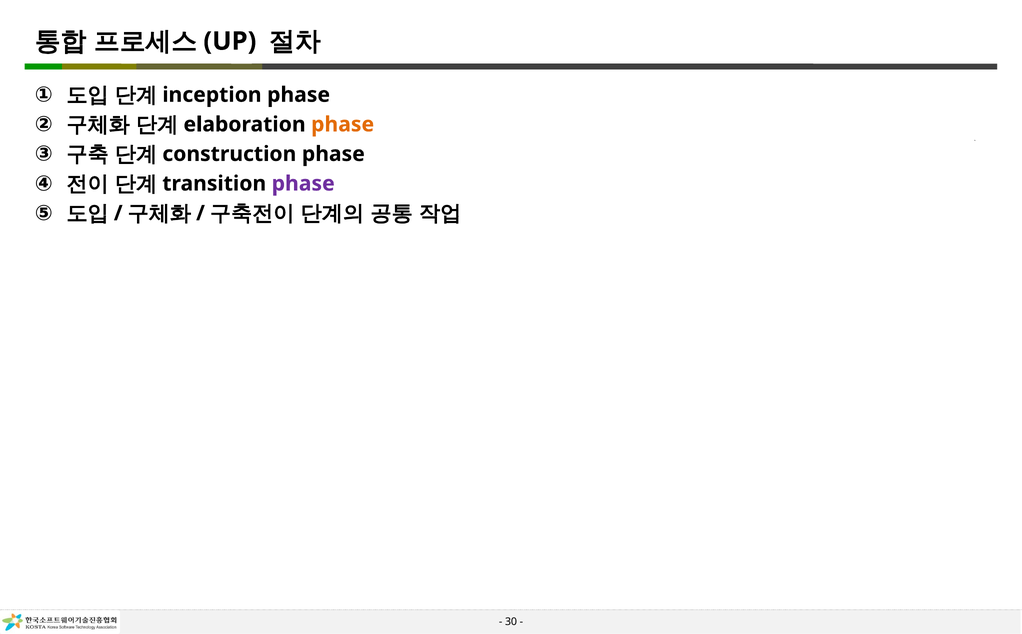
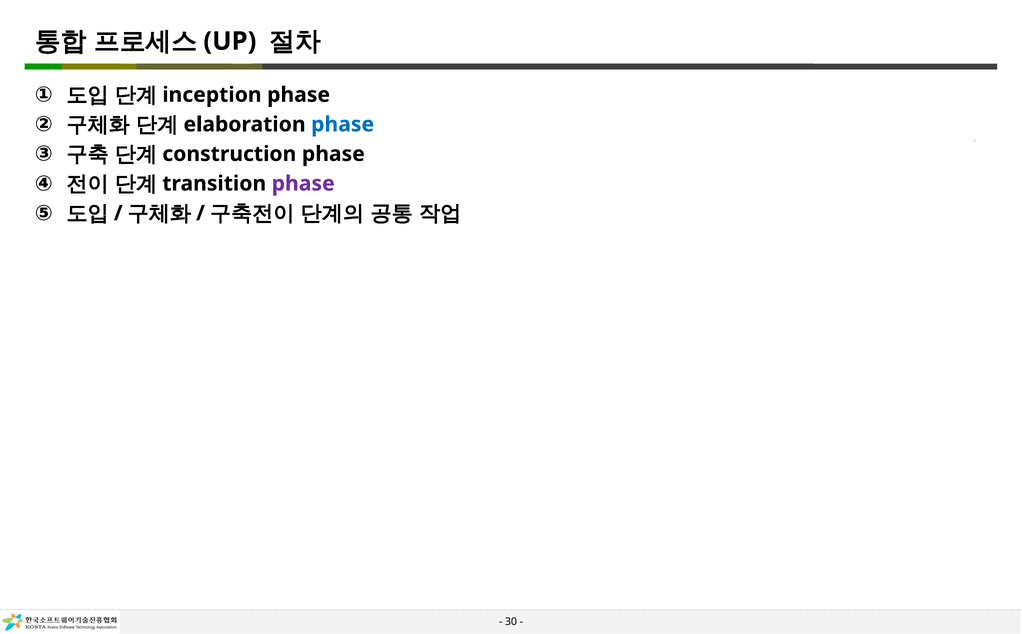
phase at (343, 124) colour: orange -> blue
